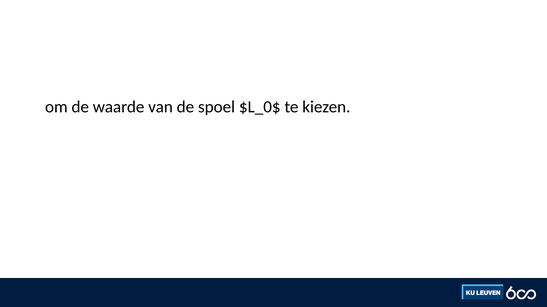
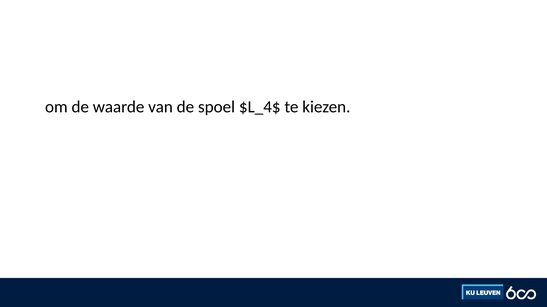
$L_0$: $L_0$ -> $L_4$
